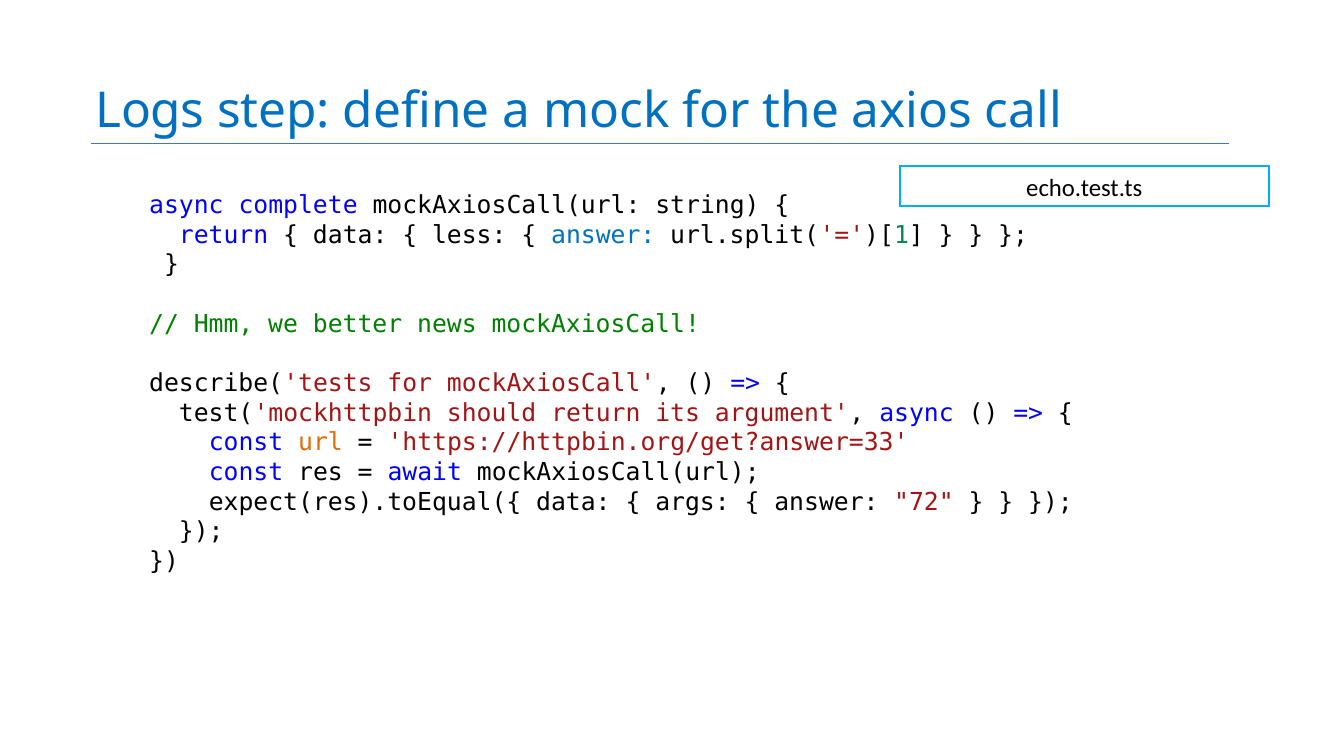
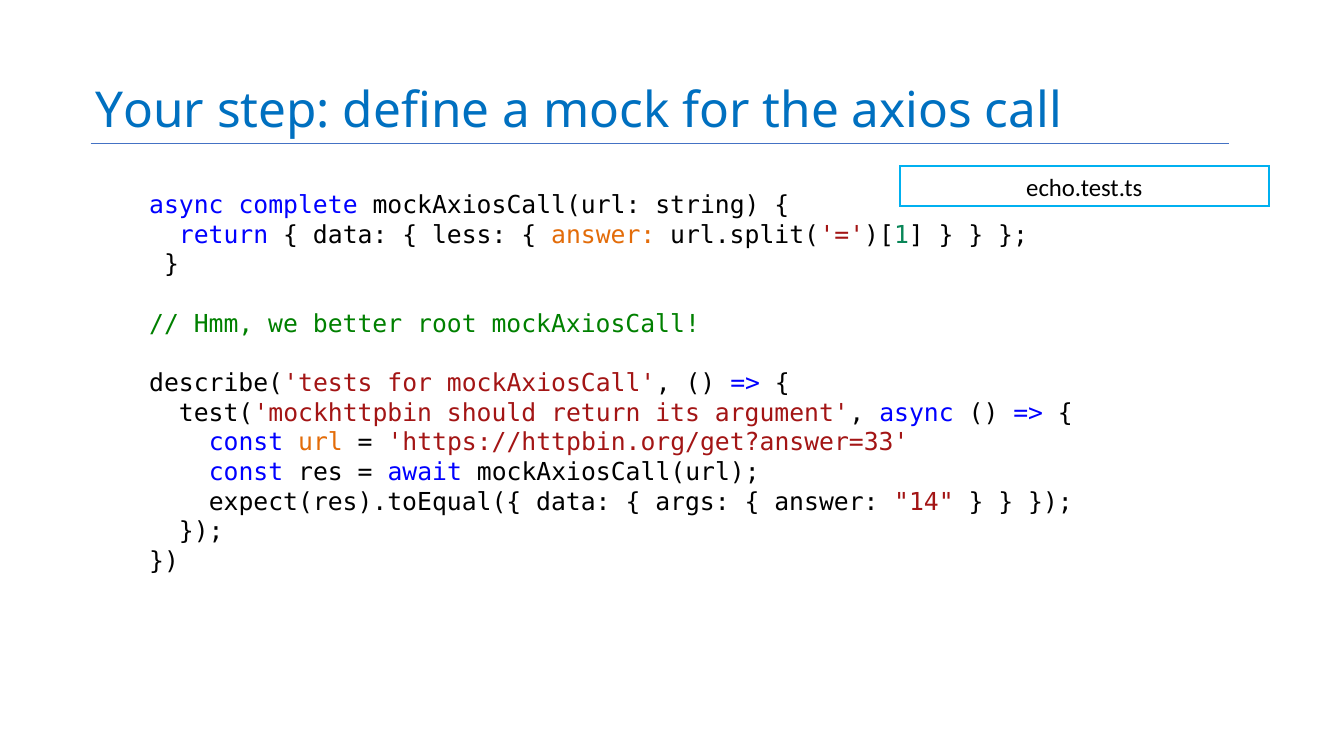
Logs: Logs -> Your
answer at (603, 235) colour: blue -> orange
news: news -> root
72: 72 -> 14
